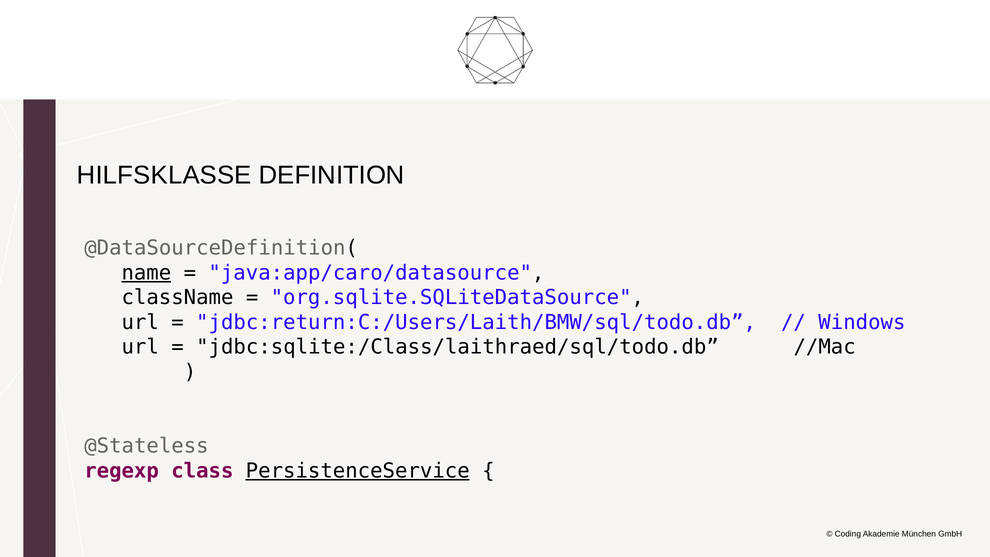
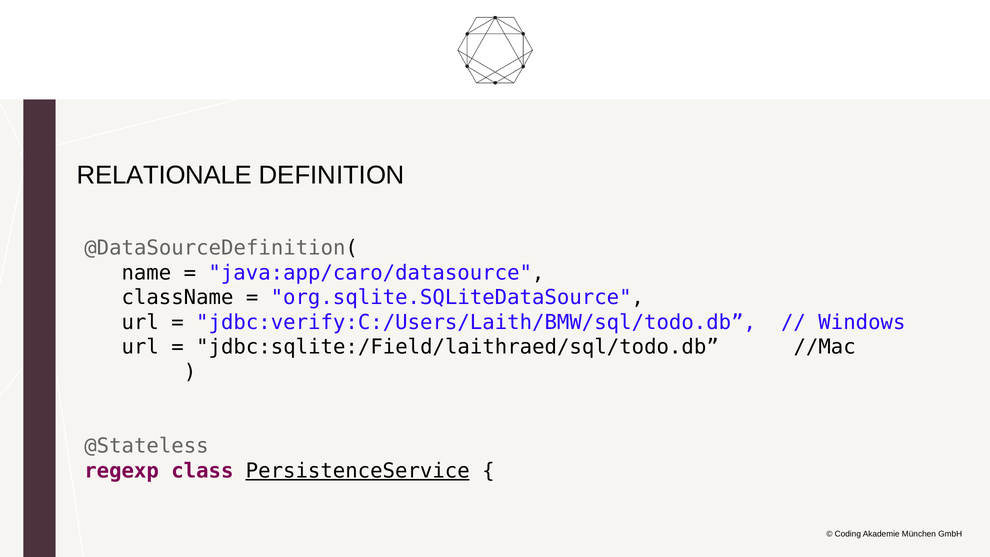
HILFSKLASSE: HILFSKLASSE -> RELATIONALE
name underline: present -> none
jdbc:return:C:/Users/Laith/BMW/sql/todo.db: jdbc:return:C:/Users/Laith/BMW/sql/todo.db -> jdbc:verify:C:/Users/Laith/BMW/sql/todo.db
jdbc:sqlite:/Class/laithraed/sql/todo.db: jdbc:sqlite:/Class/laithraed/sql/todo.db -> jdbc:sqlite:/Field/laithraed/sql/todo.db
